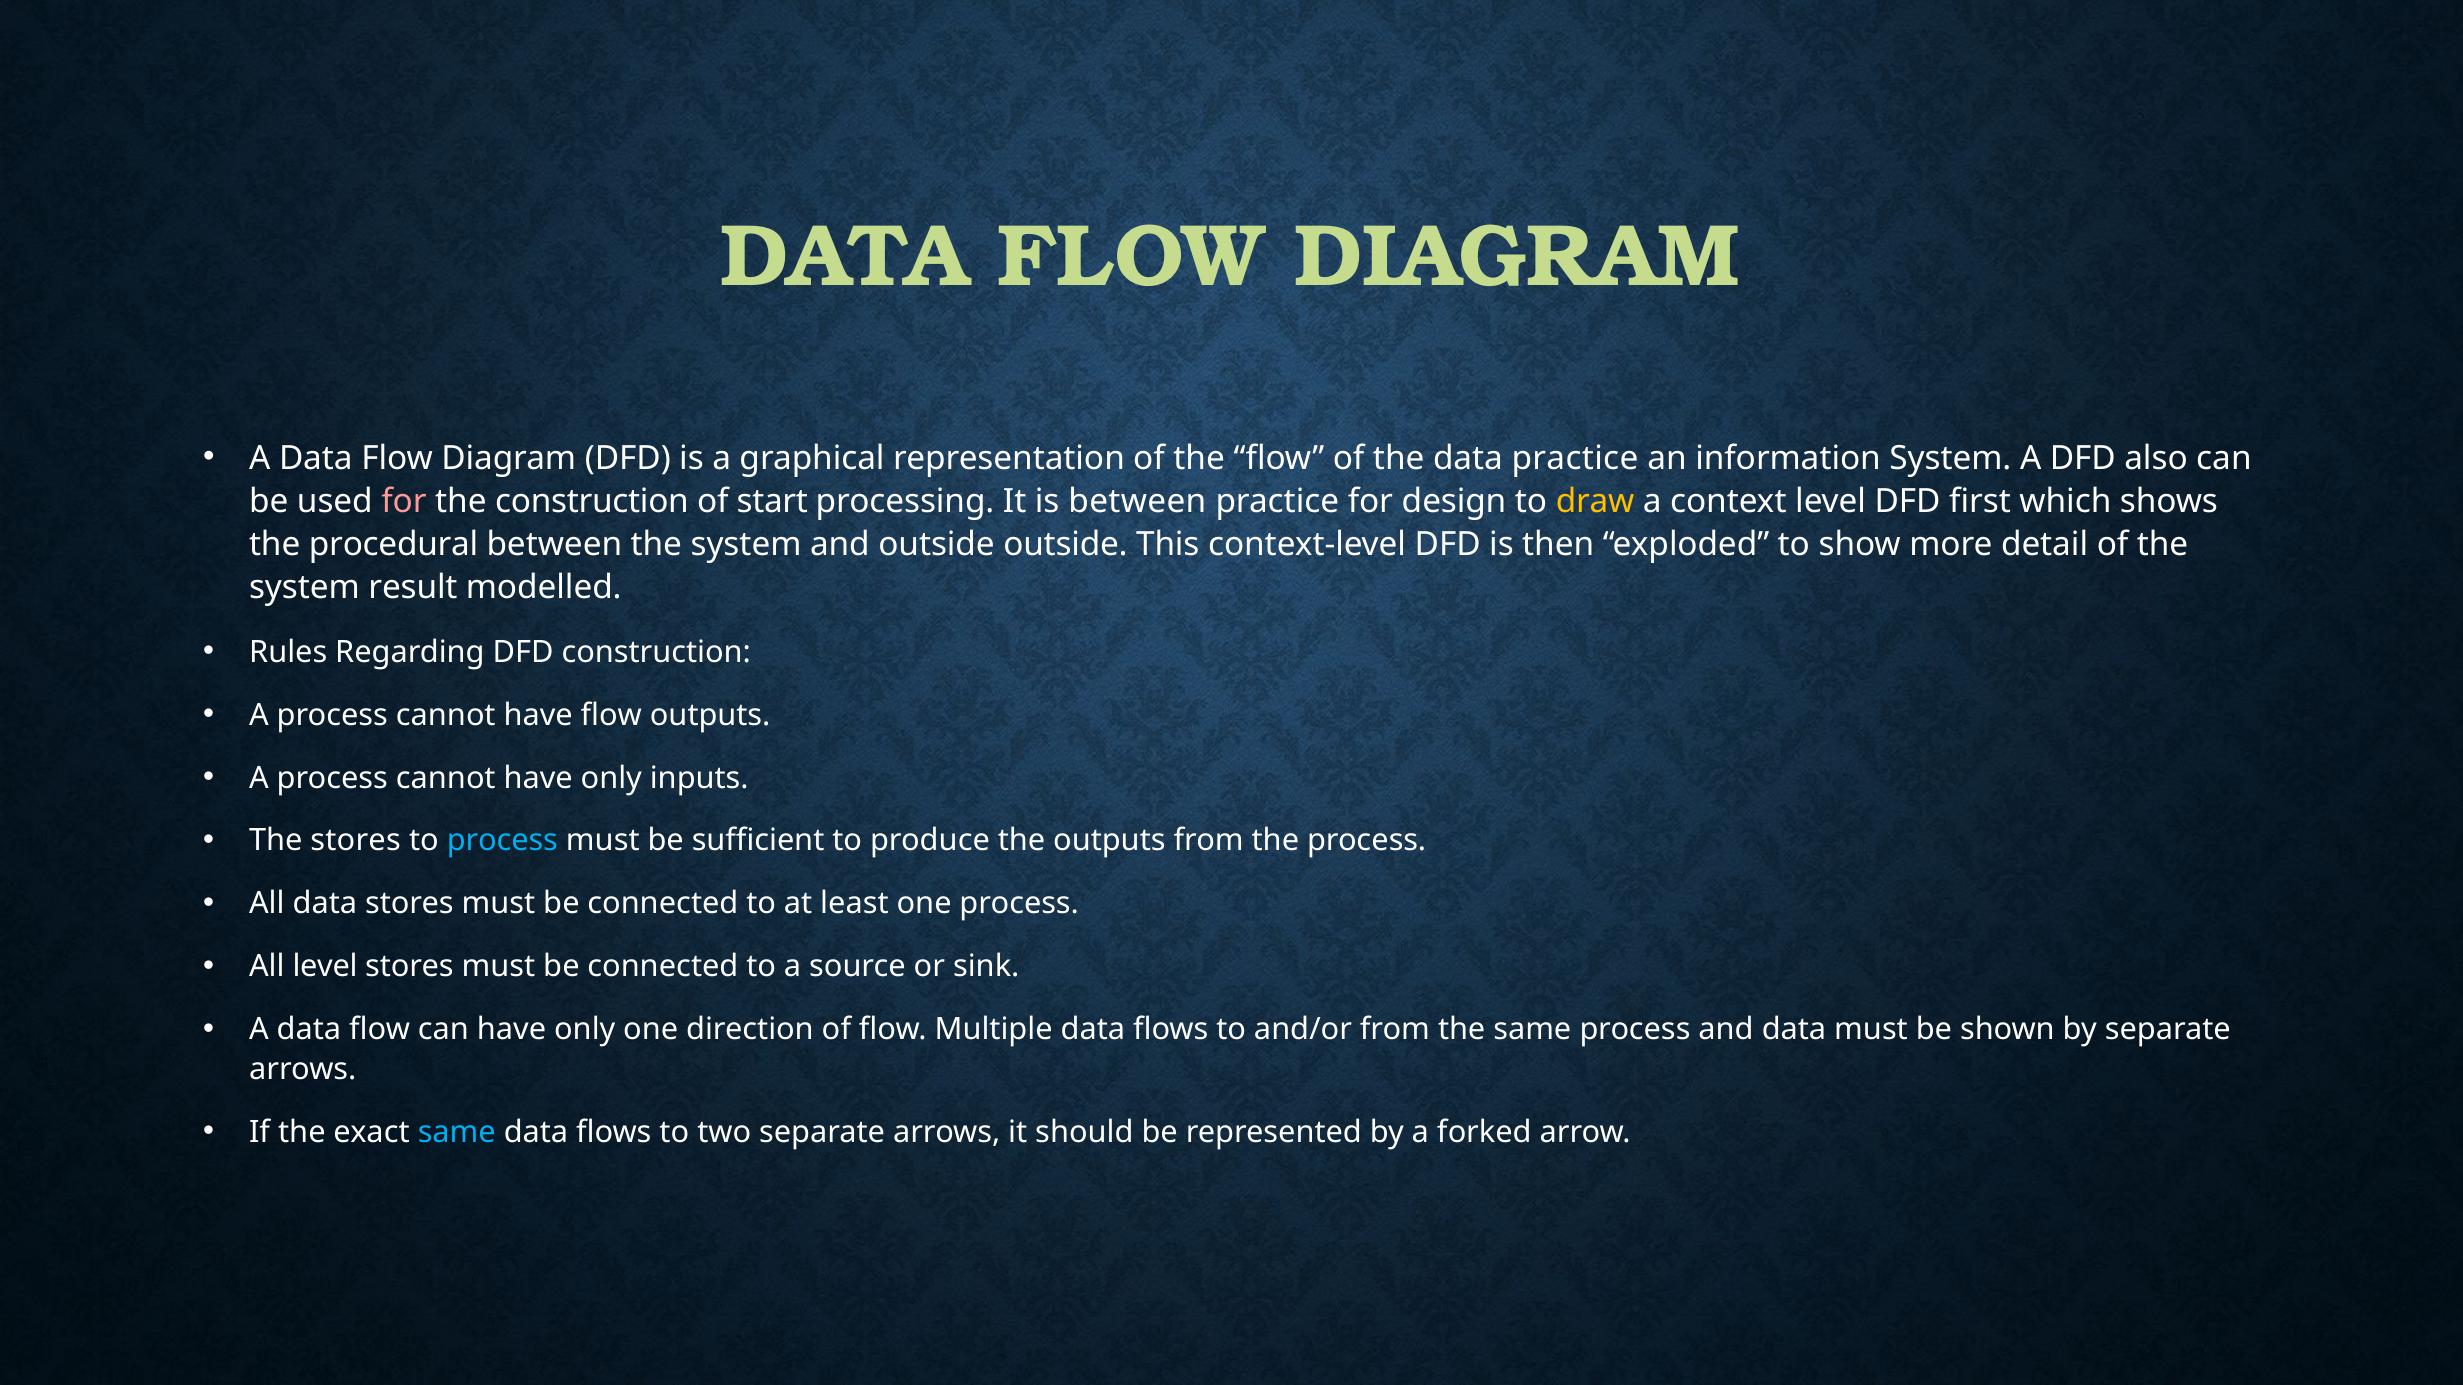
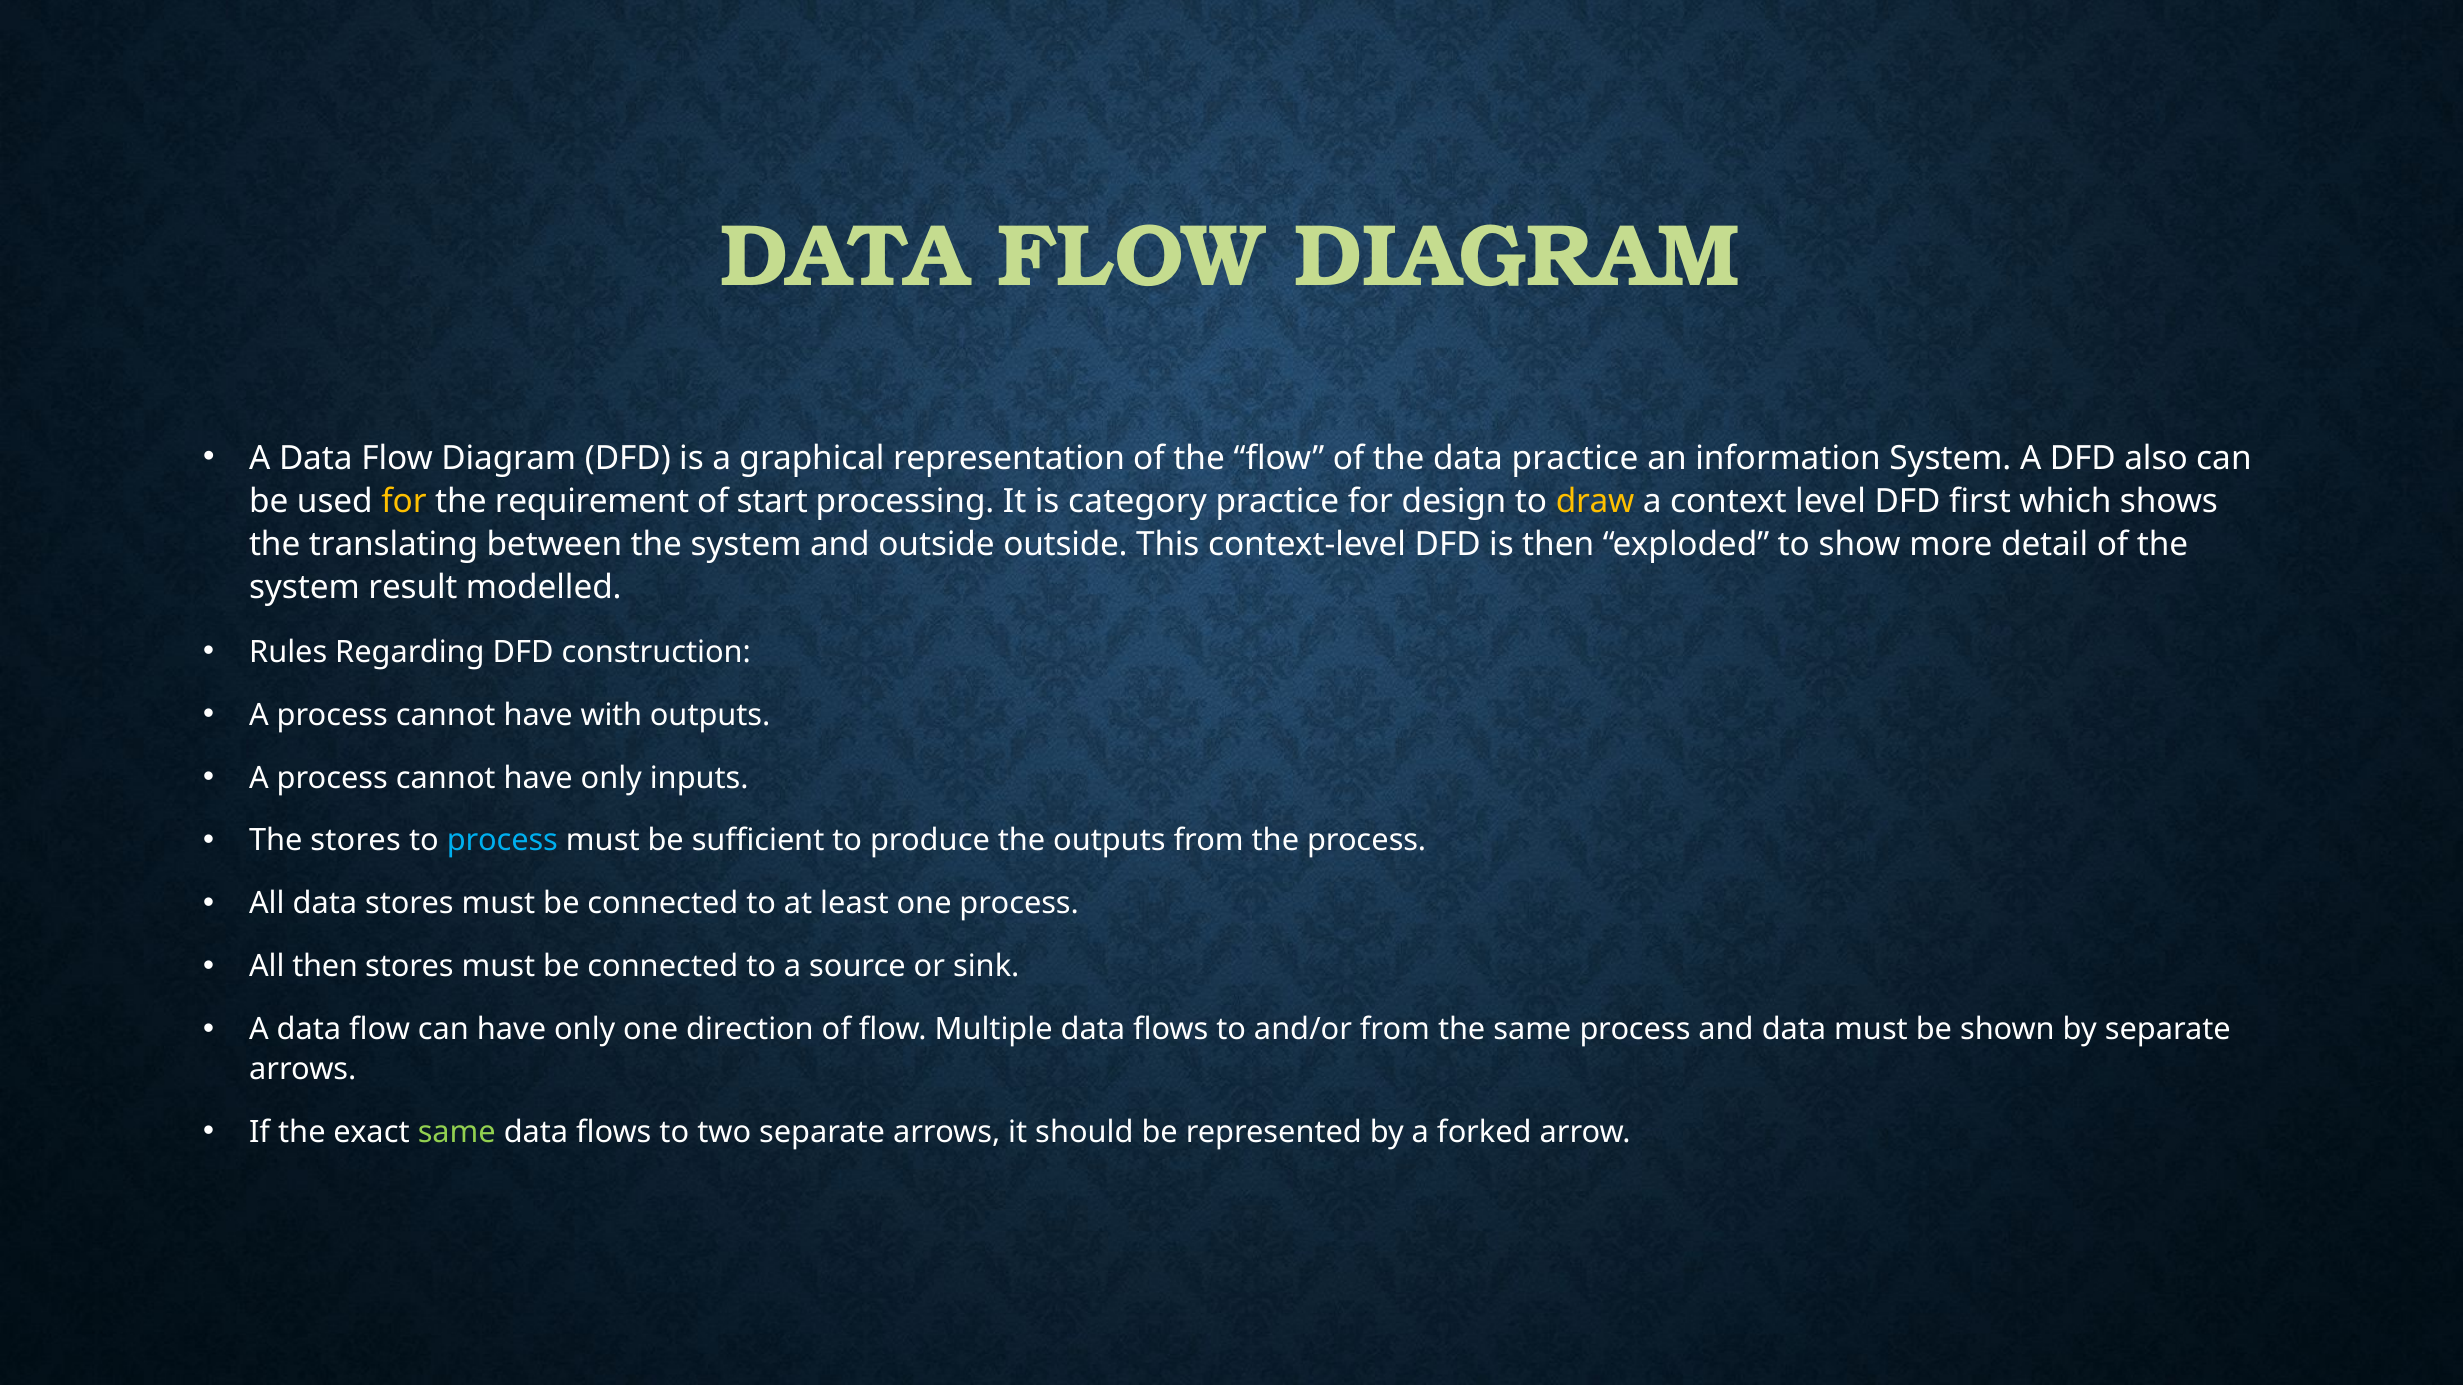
for at (404, 501) colour: pink -> yellow
the construction: construction -> requirement
is between: between -> category
procedural: procedural -> translating
have flow: flow -> with
All level: level -> then
same at (457, 1133) colour: light blue -> light green
